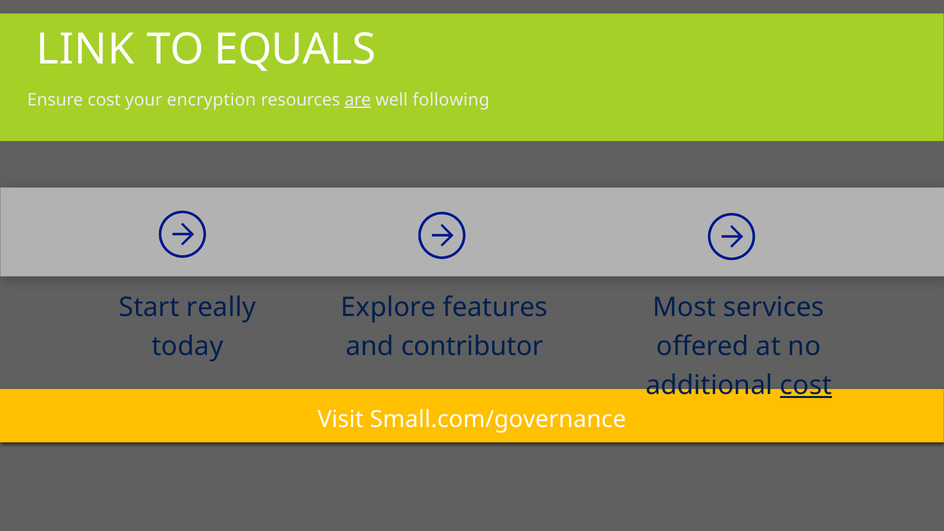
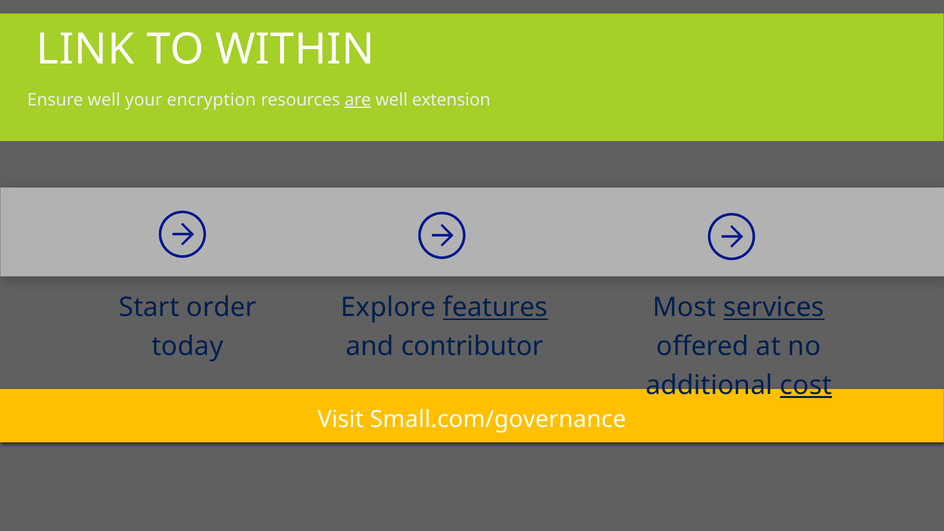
EQUALS: EQUALS -> WITHIN
Ensure cost: cost -> well
following: following -> extension
really: really -> order
features underline: none -> present
services underline: none -> present
